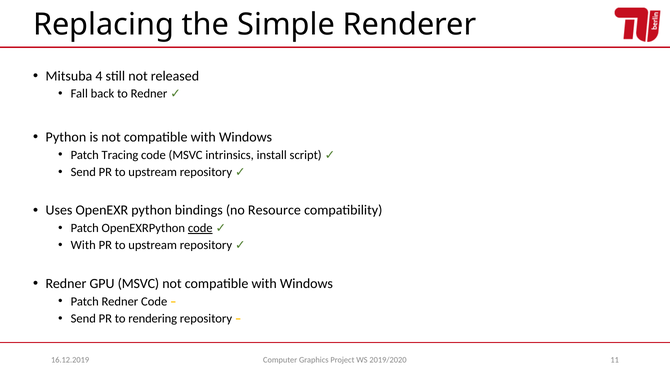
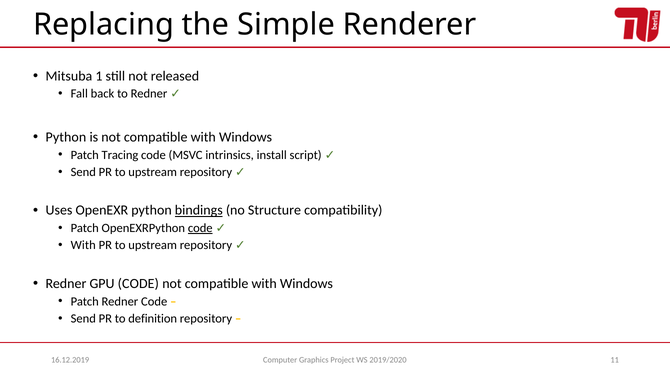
4: 4 -> 1
bindings underline: none -> present
Resource: Resource -> Structure
GPU MSVC: MSVC -> CODE
rendering: rendering -> definition
